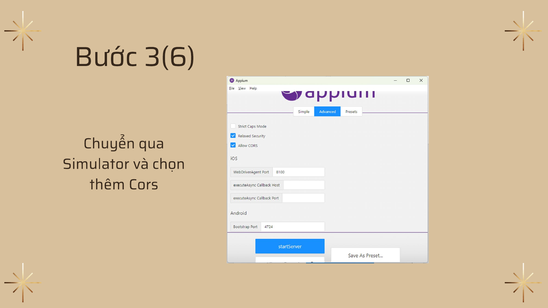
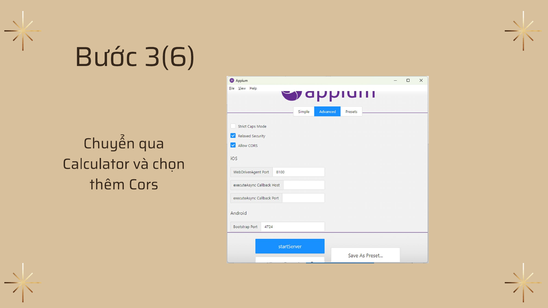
Simulator: Simulator -> Calculator
